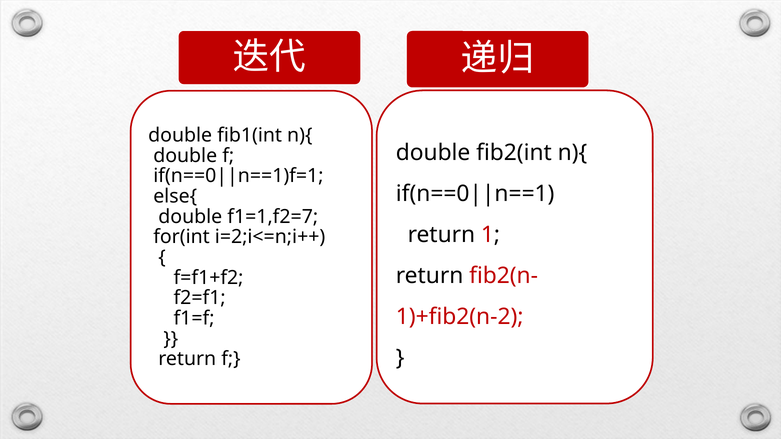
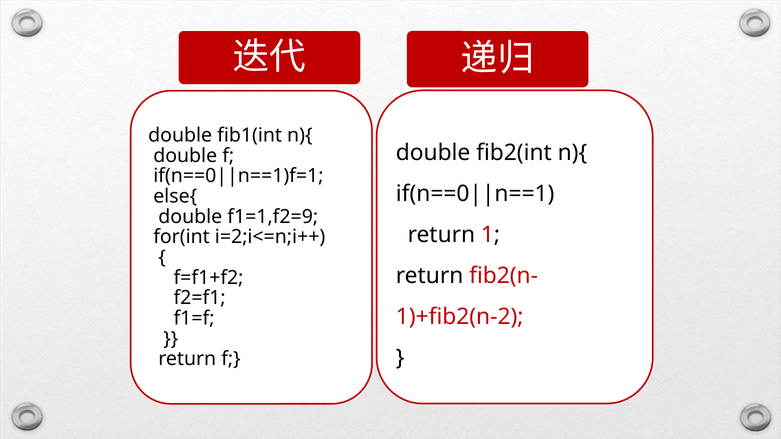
f1=1,f2=7: f1=1,f2=7 -> f1=1,f2=9
